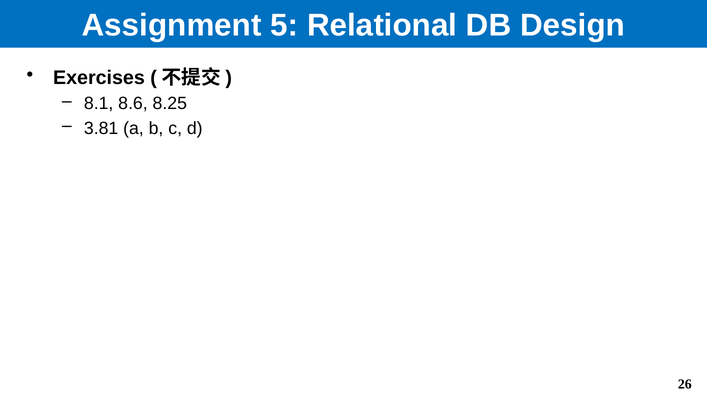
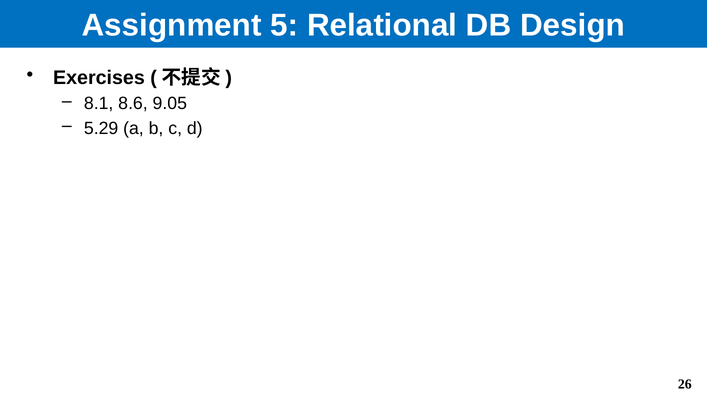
8.25: 8.25 -> 9.05
3.81: 3.81 -> 5.29
